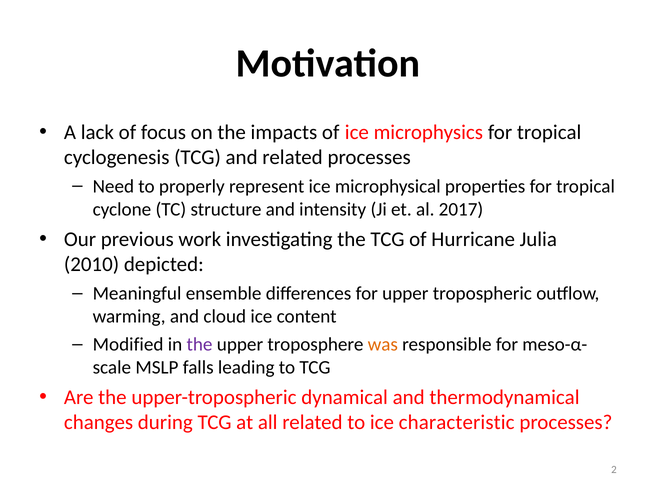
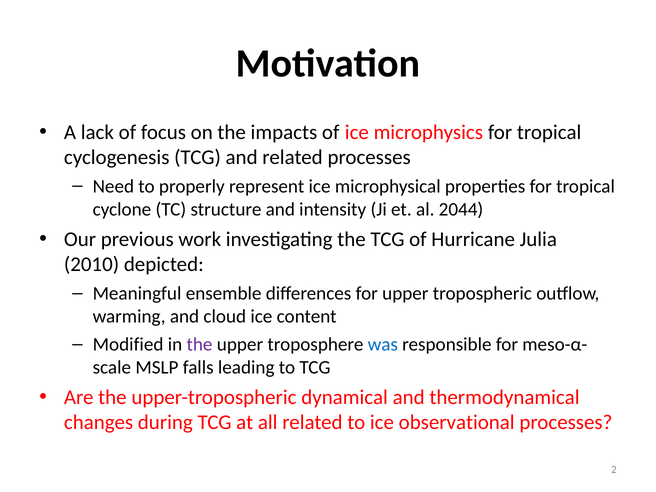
2017: 2017 -> 2044
was colour: orange -> blue
characteristic: characteristic -> observational
